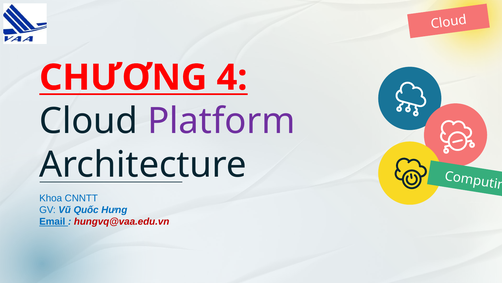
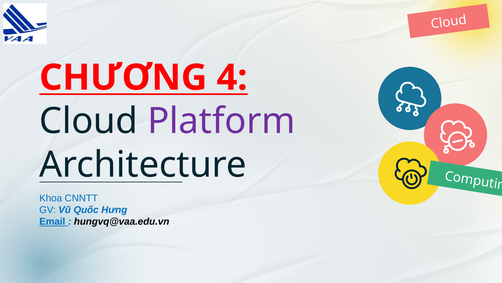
hungvq@vaa.edu.vn colour: red -> black
